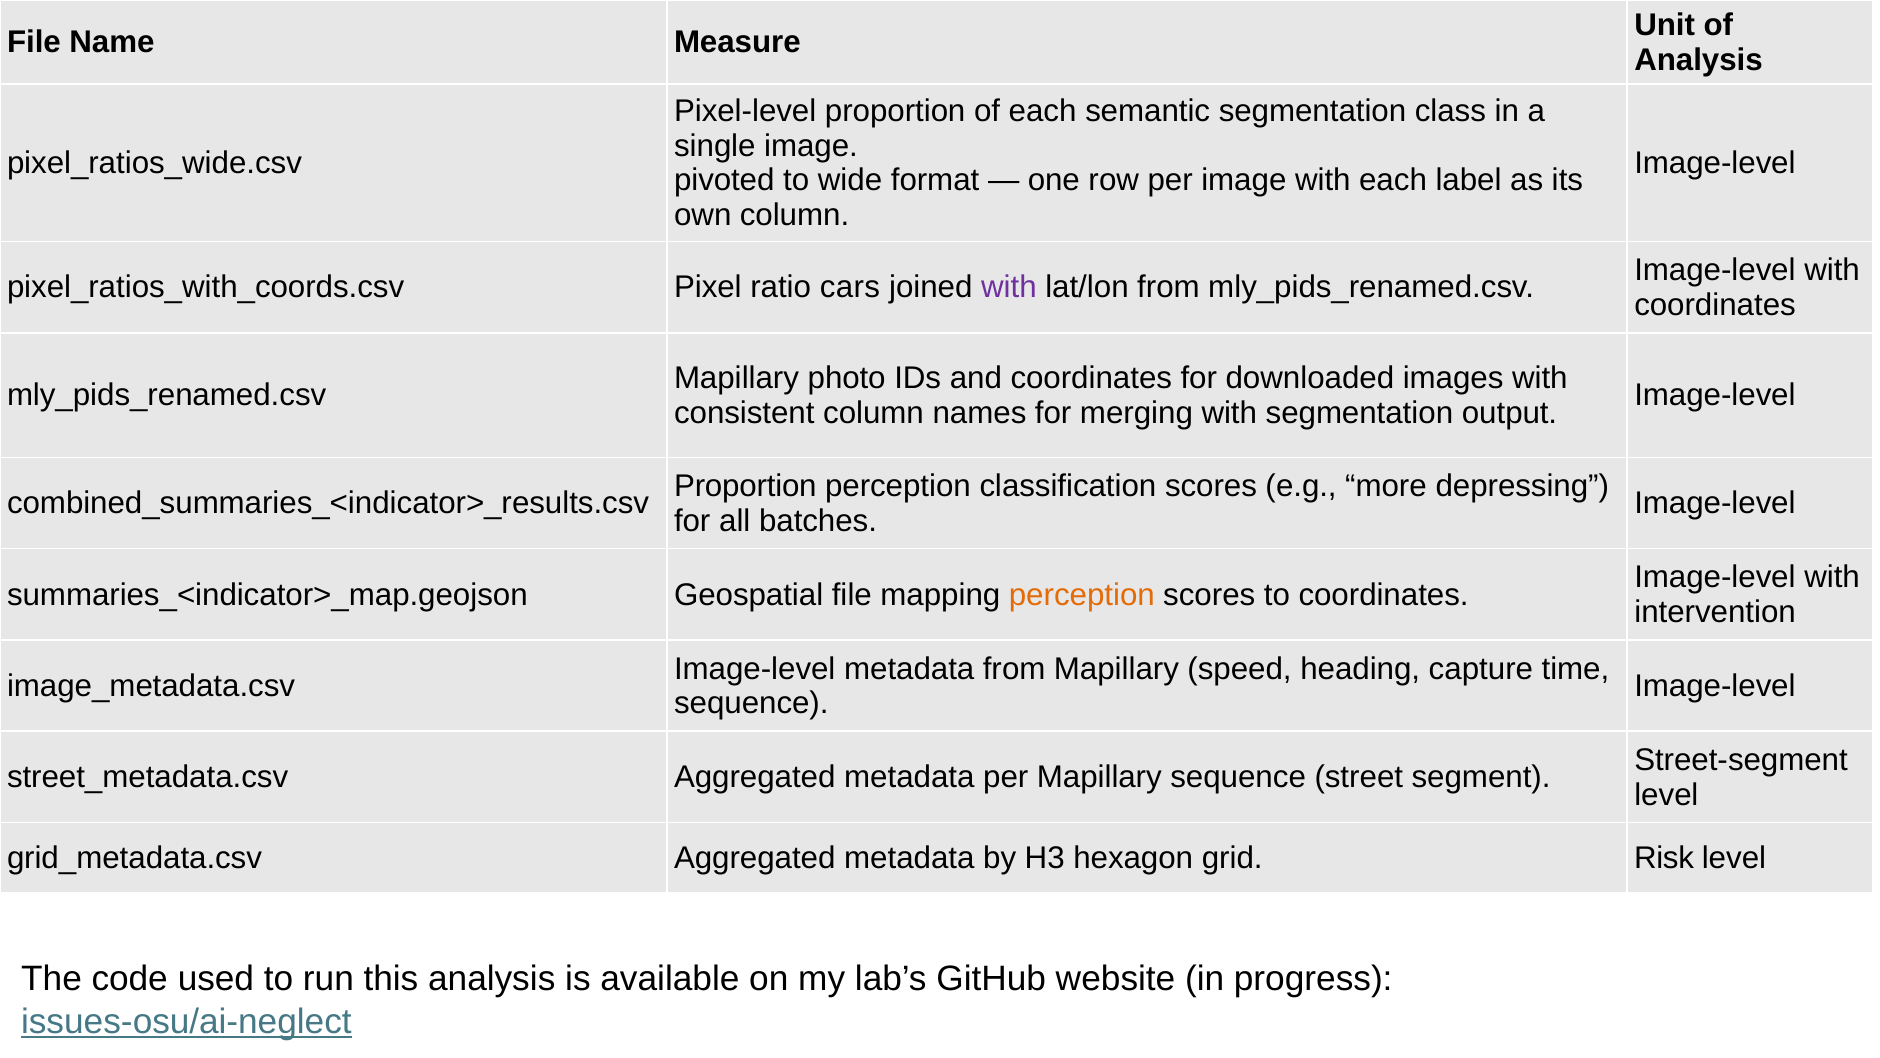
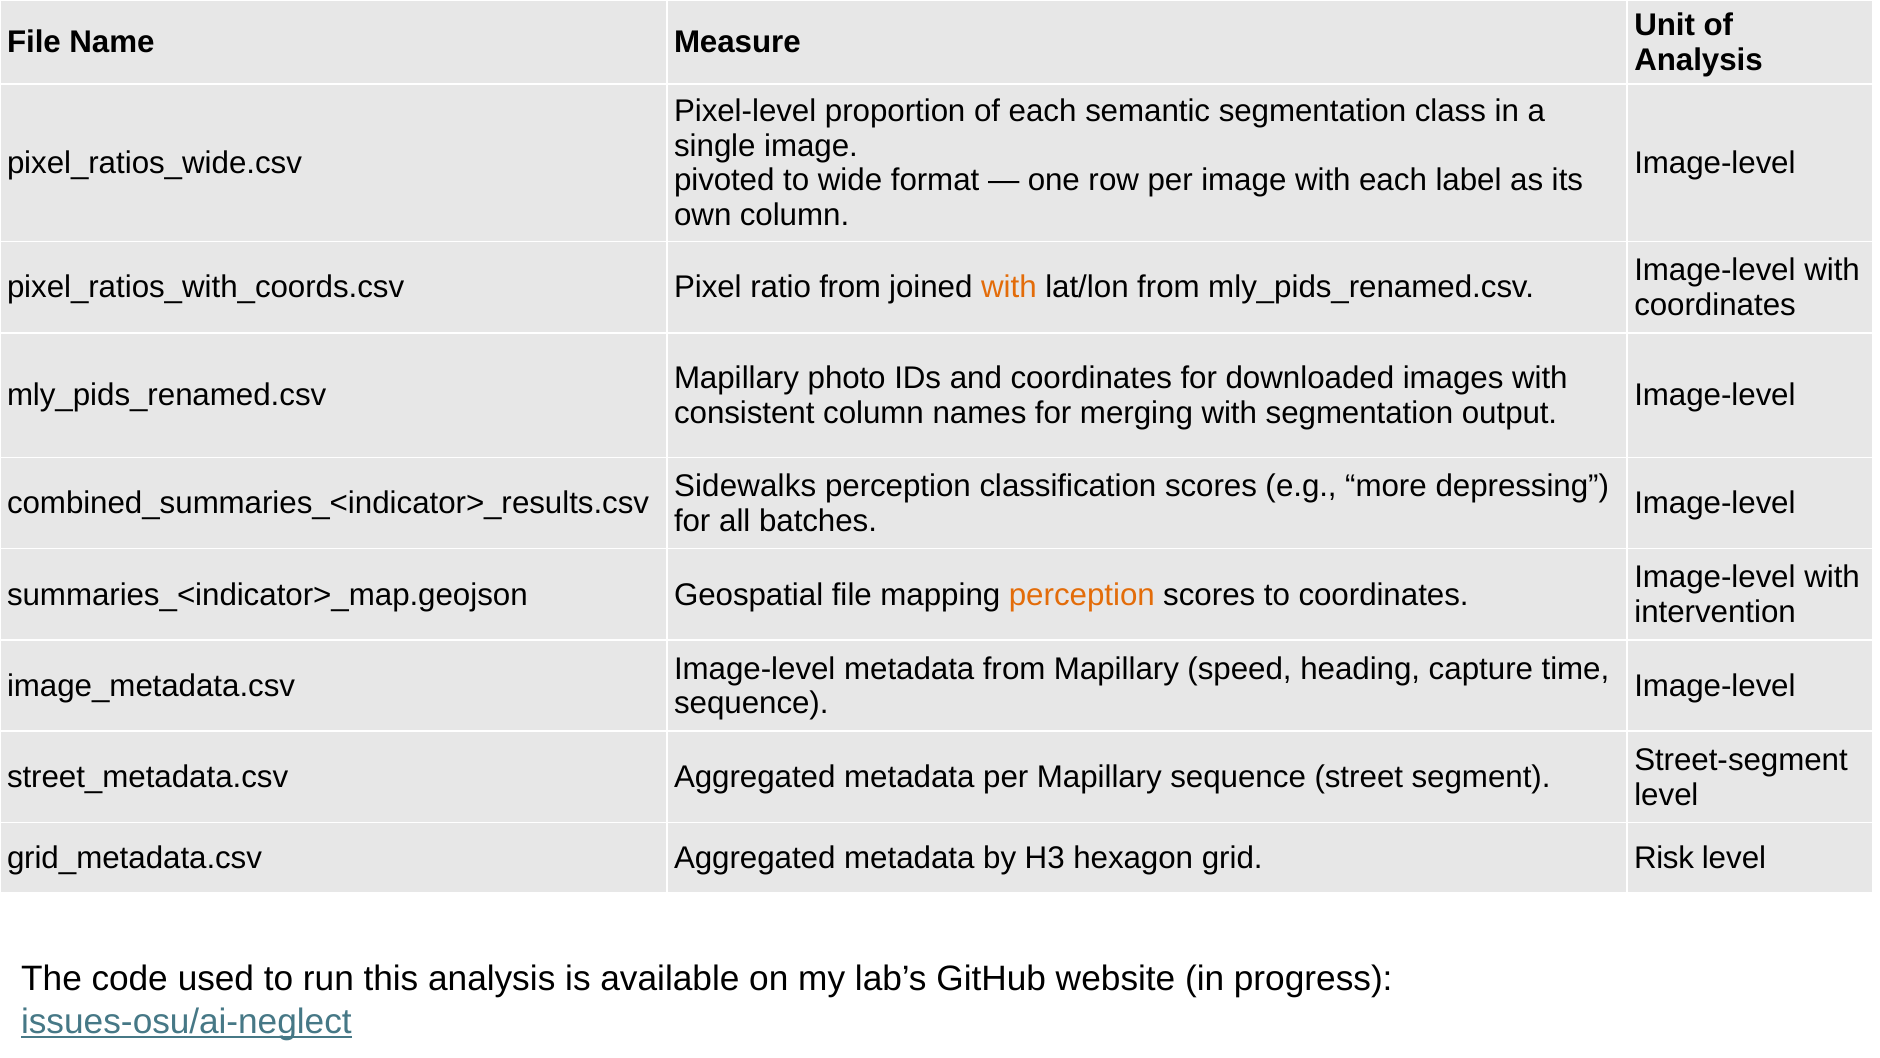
ratio cars: cars -> from
with at (1009, 287) colour: purple -> orange
Proportion at (745, 486): Proportion -> Sidewalks
